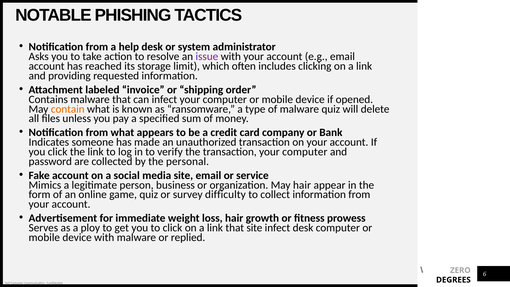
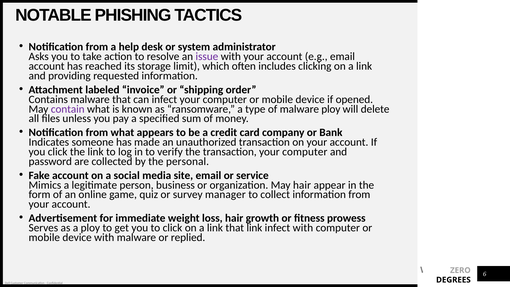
contain colour: orange -> purple
malware quiz: quiz -> ploy
difficulty: difficulty -> manager
that site: site -> link
infect desk: desk -> with
